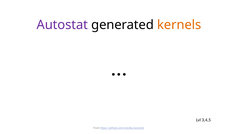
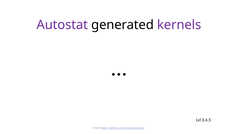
kernels colour: orange -> purple
